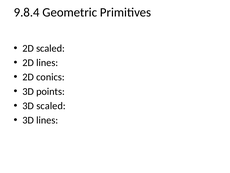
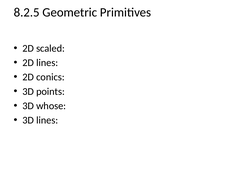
9.8.4: 9.8.4 -> 8.2.5
3D scaled: scaled -> whose
